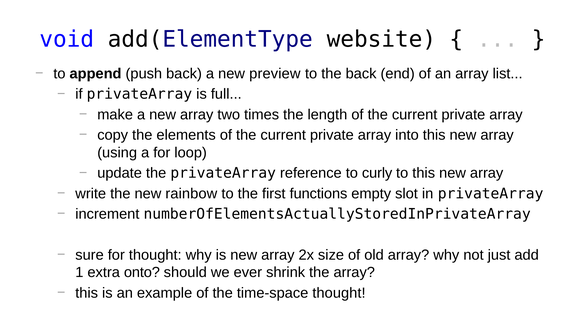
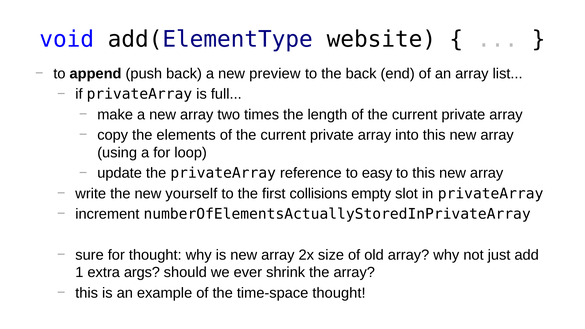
curly: curly -> easy
rainbow: rainbow -> yourself
functions: functions -> collisions
onto: onto -> args
